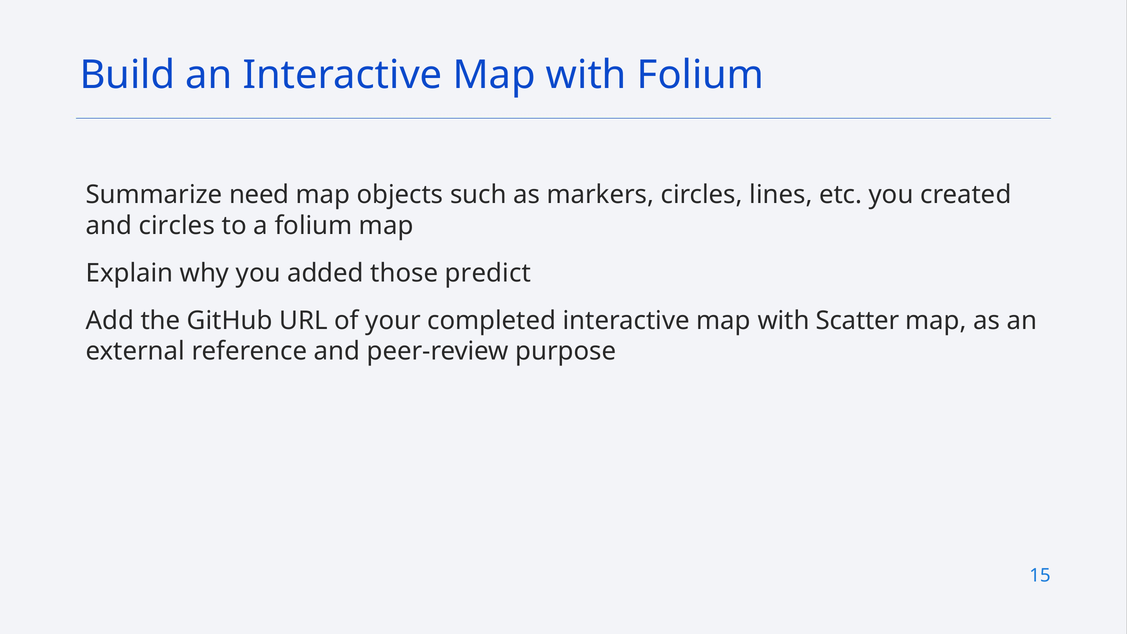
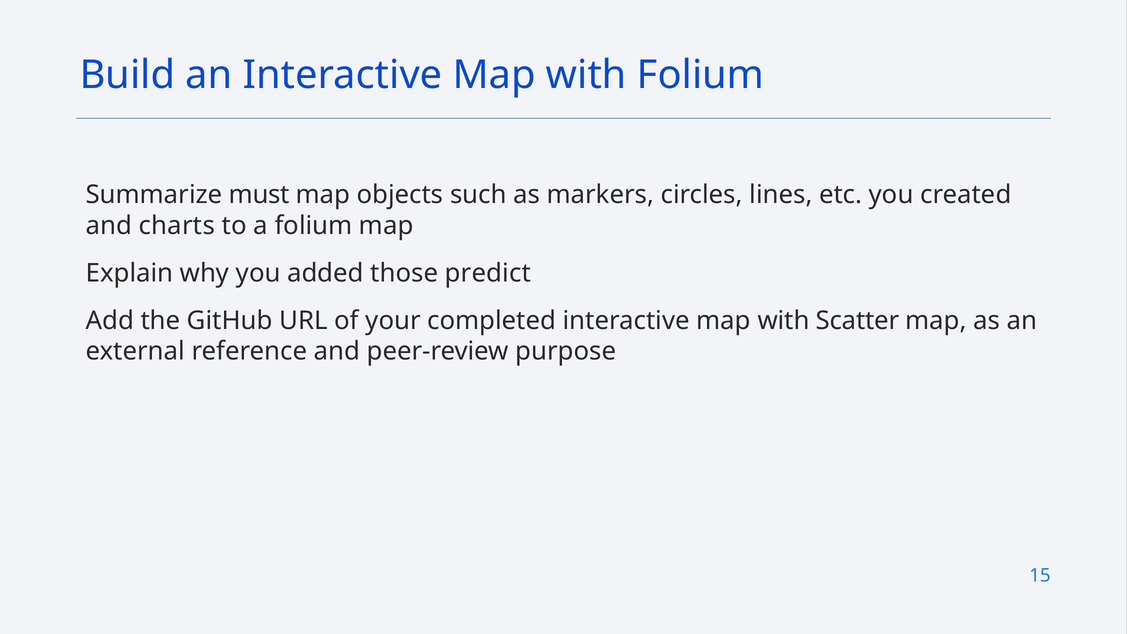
need: need -> must
and circles: circles -> charts
